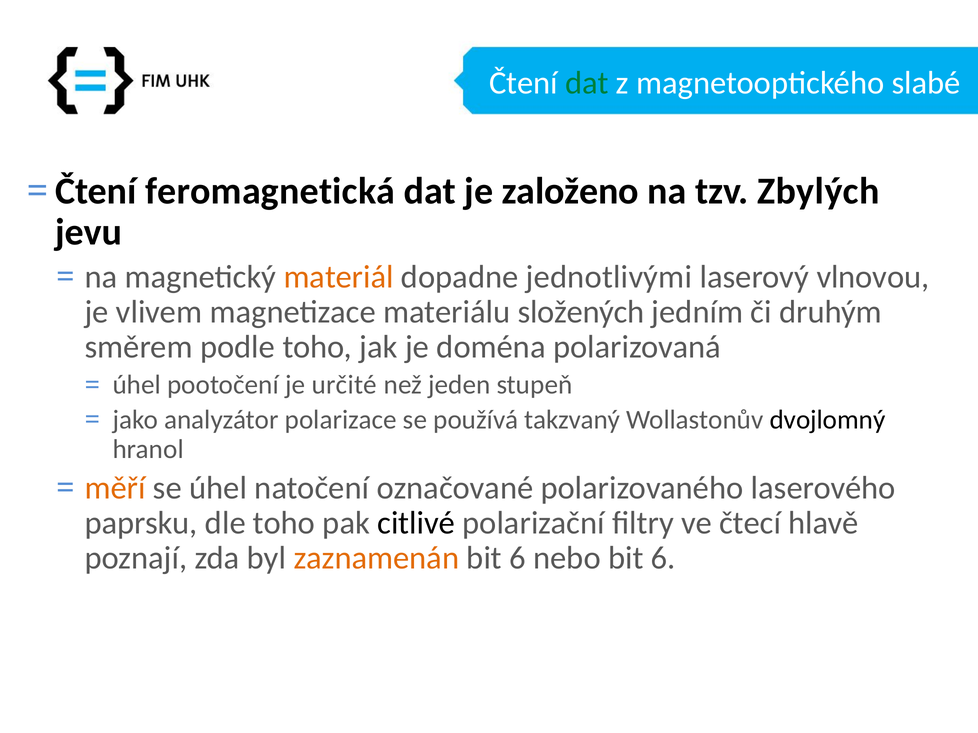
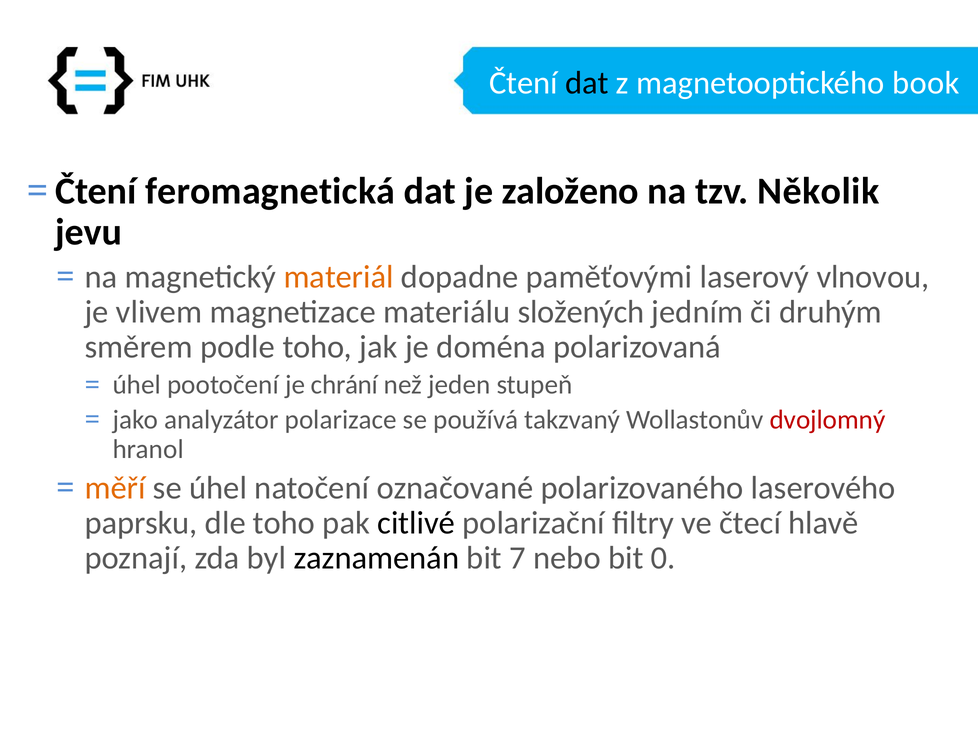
dat at (587, 83) colour: green -> black
slabé: slabé -> book
Zbylých: Zbylých -> Několik
jednotlivými: jednotlivými -> paměťovými
určité: určité -> chrání
dvojlomný colour: black -> red
zaznamenán colour: orange -> black
6 at (518, 559): 6 -> 7
nebo bit 6: 6 -> 0
